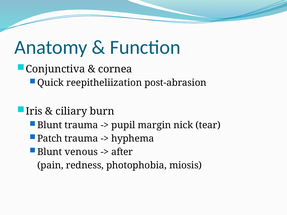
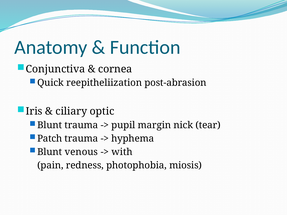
burn: burn -> optic
after: after -> with
